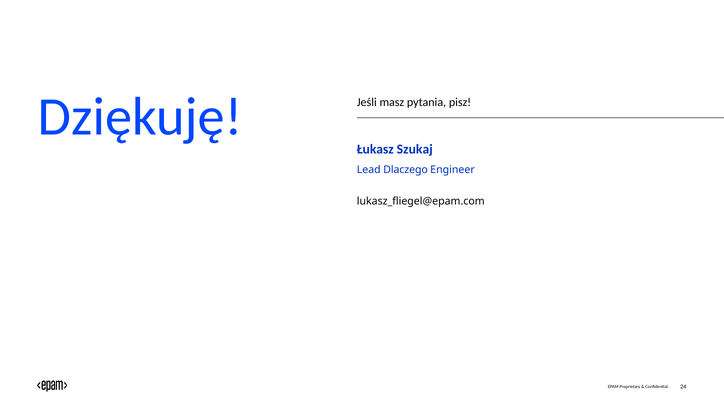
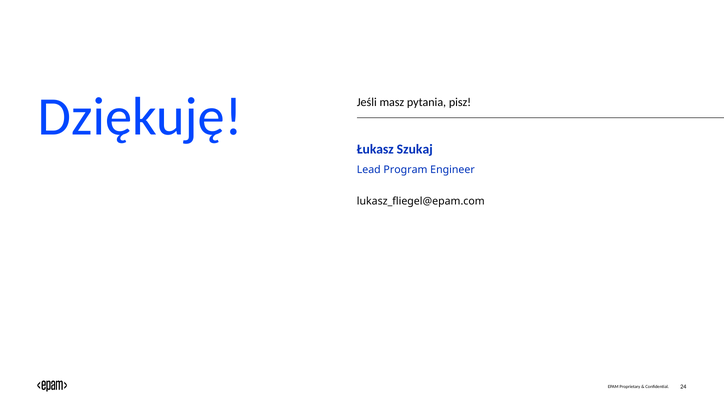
Dlaczego: Dlaczego -> Program
